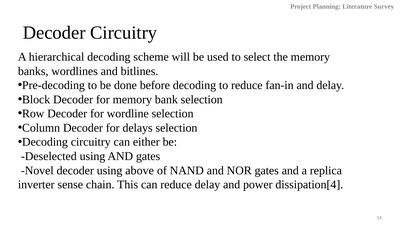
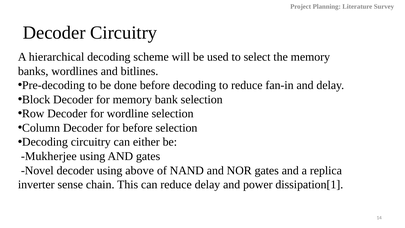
for delays: delays -> before
Deselected: Deselected -> Mukherjee
dissipation[4: dissipation[4 -> dissipation[1
